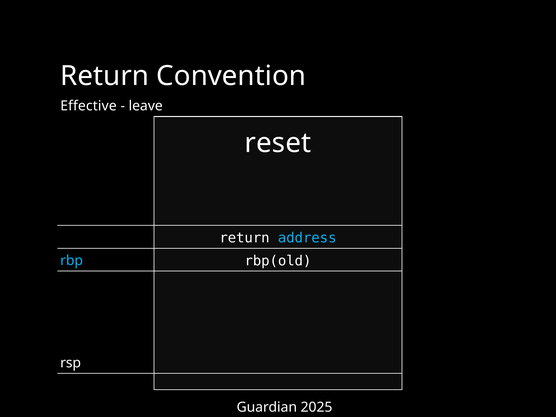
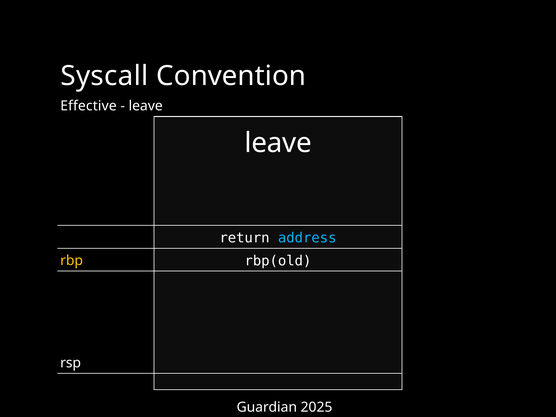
Return at (105, 76): Return -> Syscall
reset at (278, 143): reset -> leave
rbp colour: light blue -> yellow
